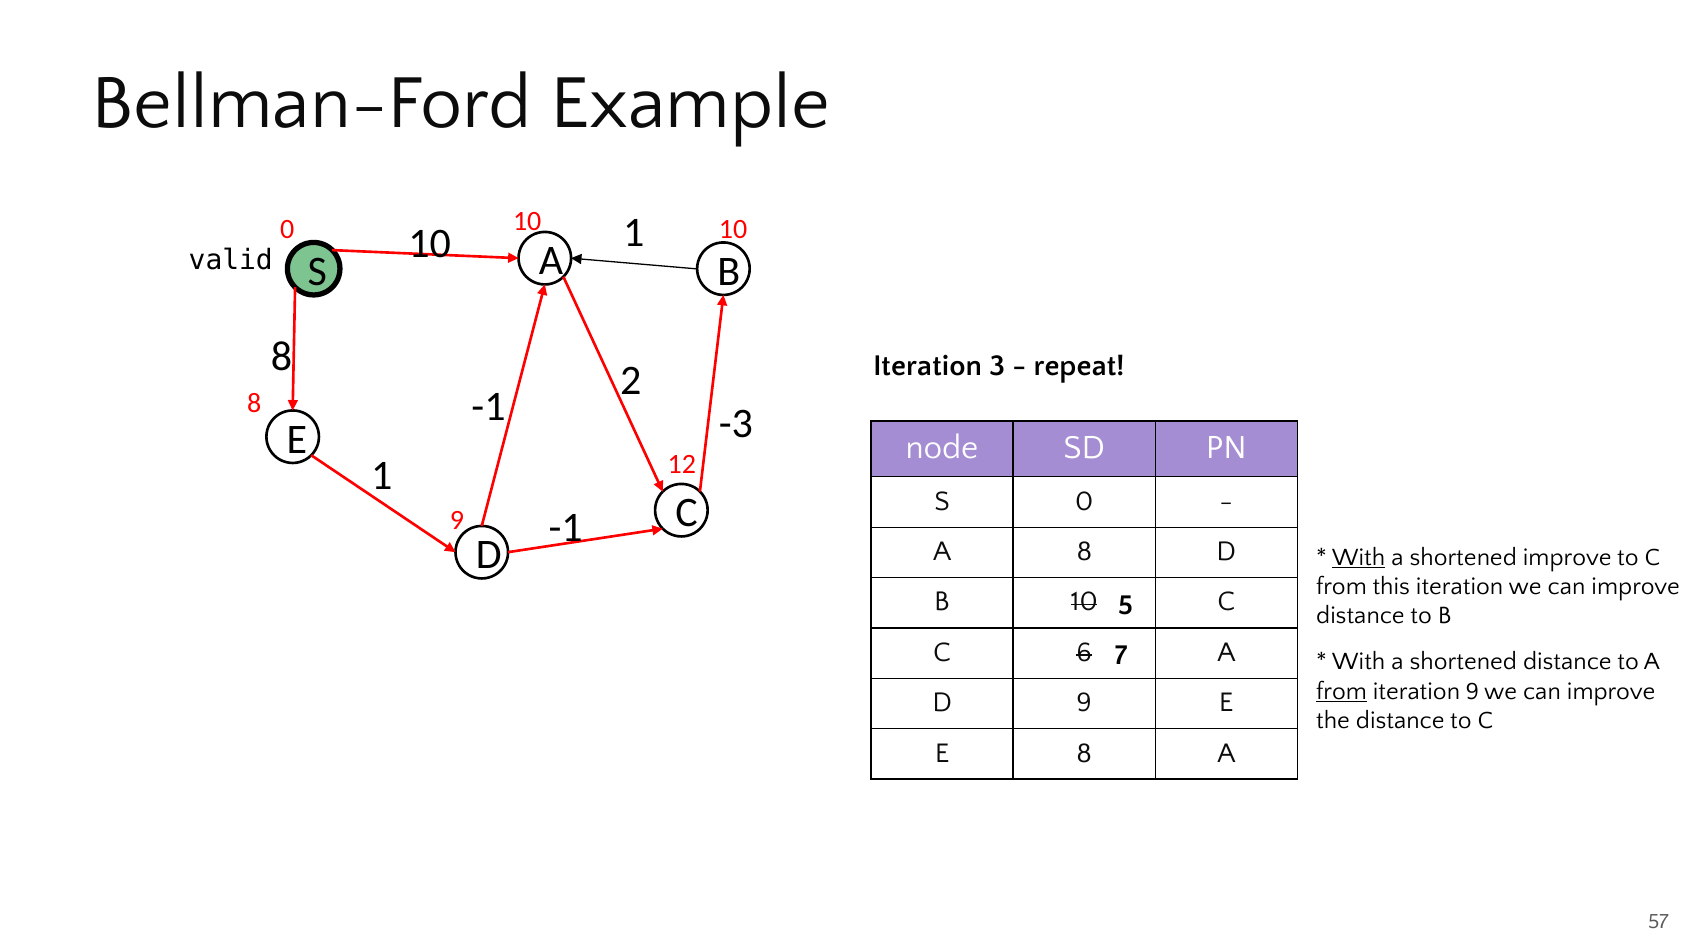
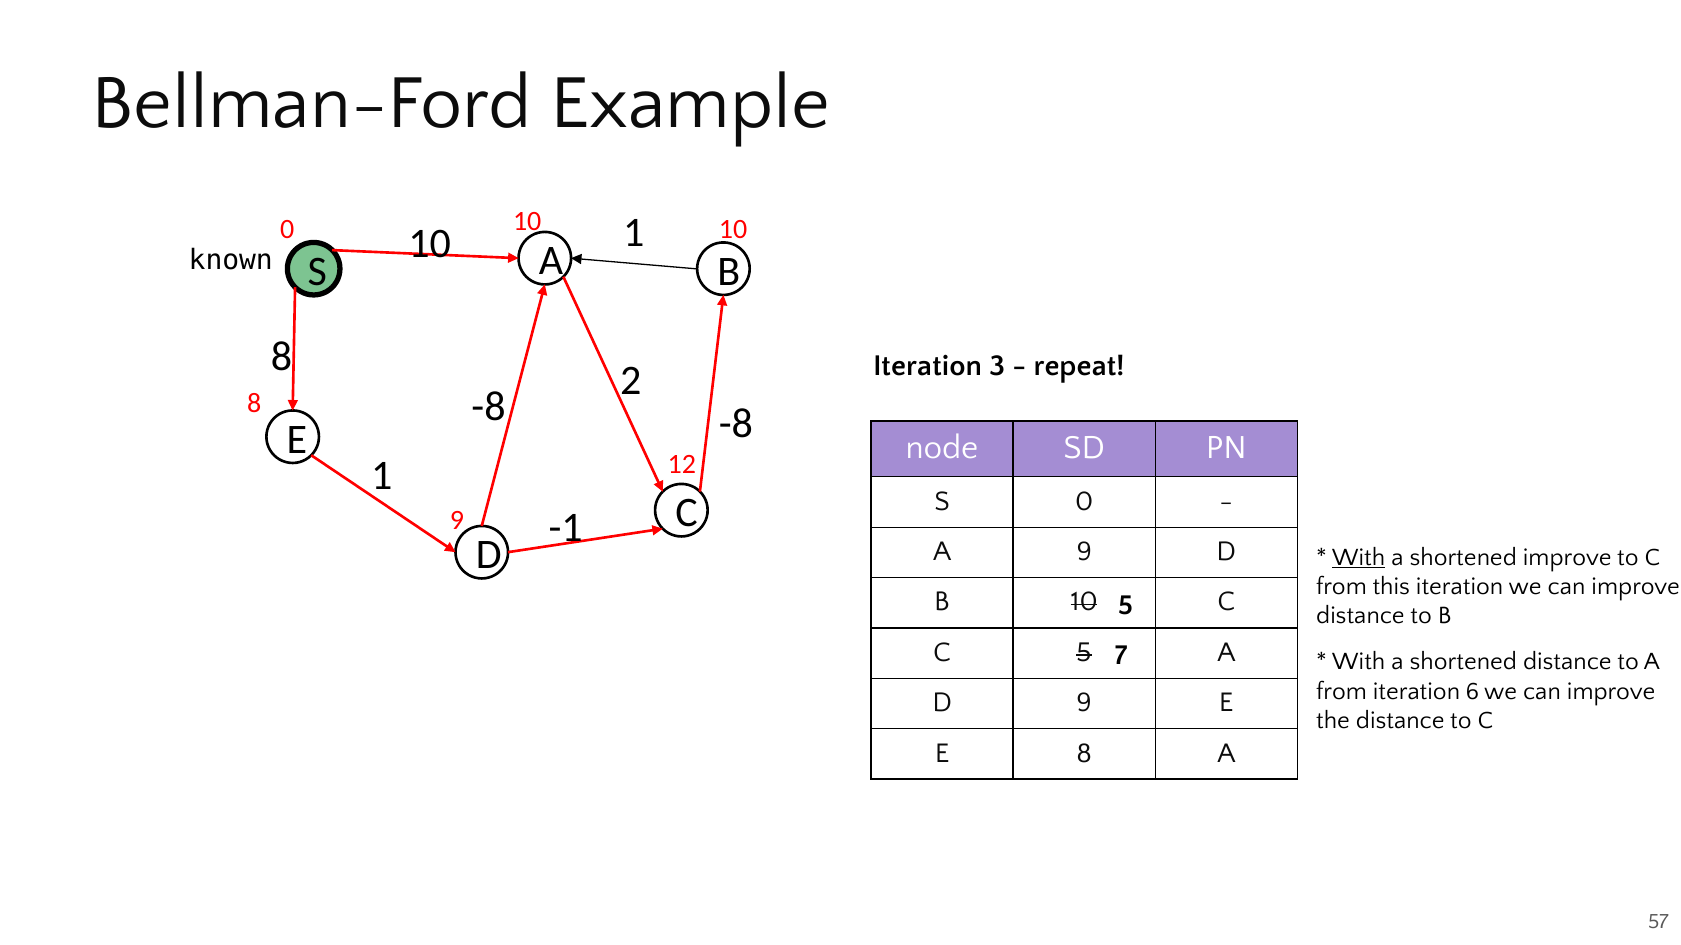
valid: valid -> known
-1 at (488, 407): -1 -> -8
-3 at (736, 424): -3 -> -8
A 8: 8 -> 9
6 at (1084, 652): 6 -> 5
from at (1342, 691) underline: present -> none
iteration 9: 9 -> 6
